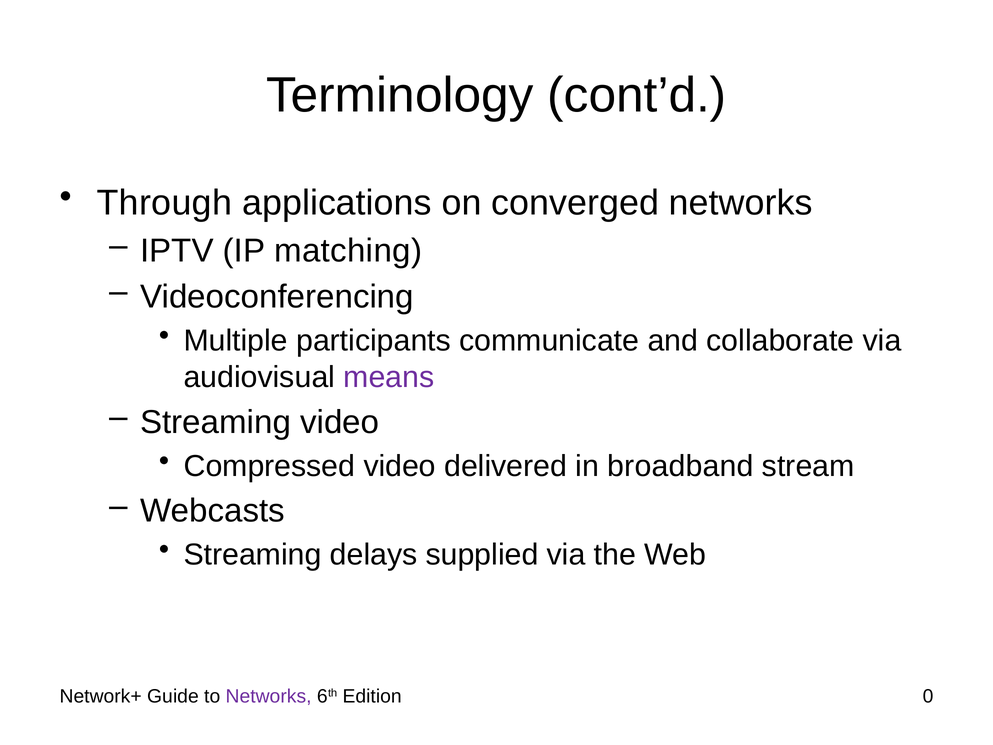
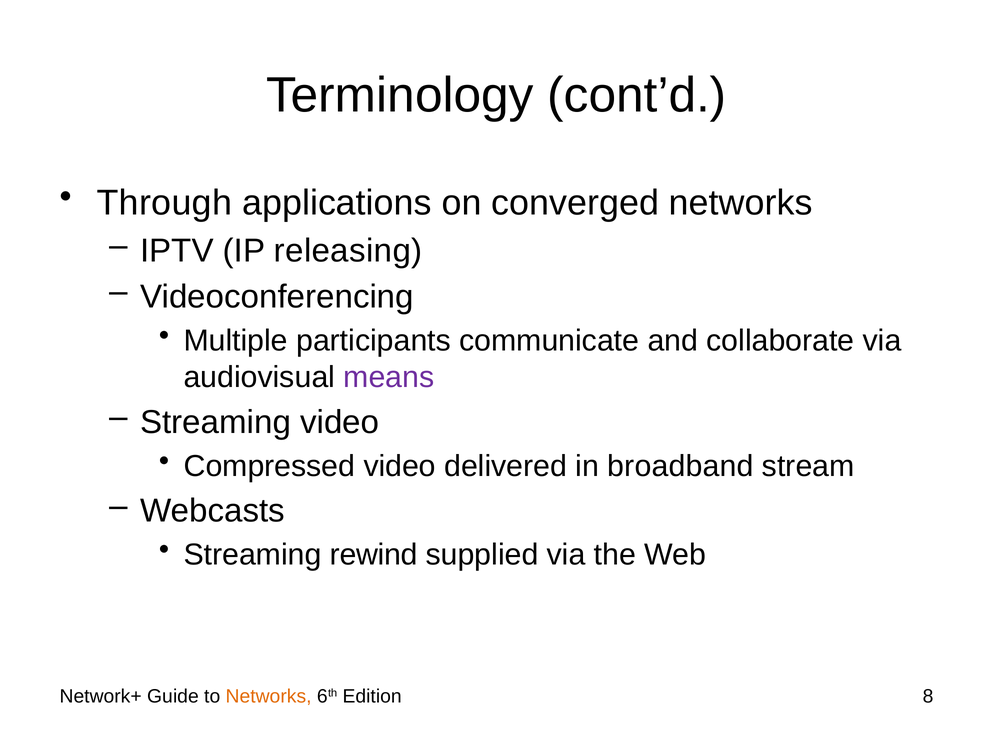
matching: matching -> releasing
delays: delays -> rewind
Networks at (269, 696) colour: purple -> orange
0: 0 -> 8
